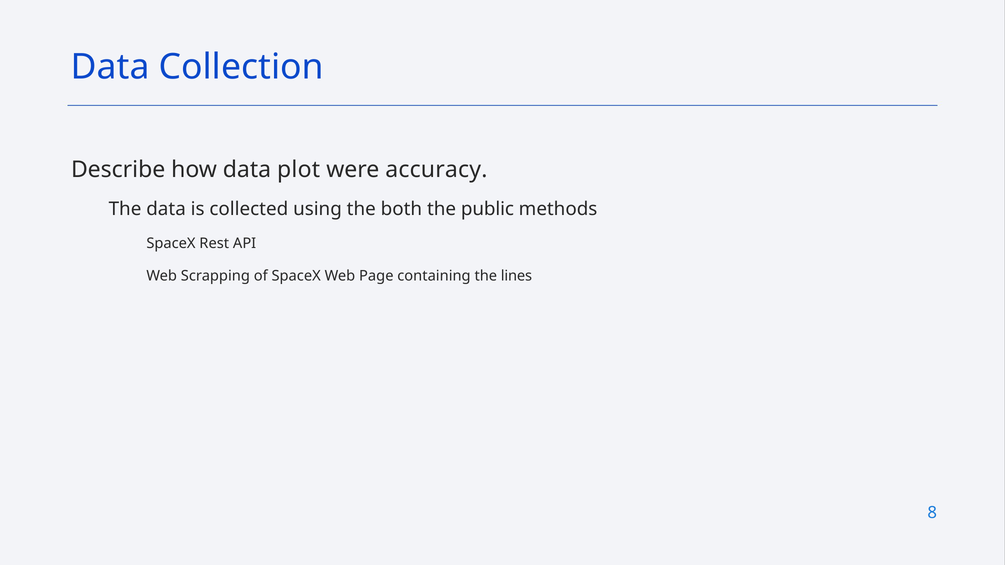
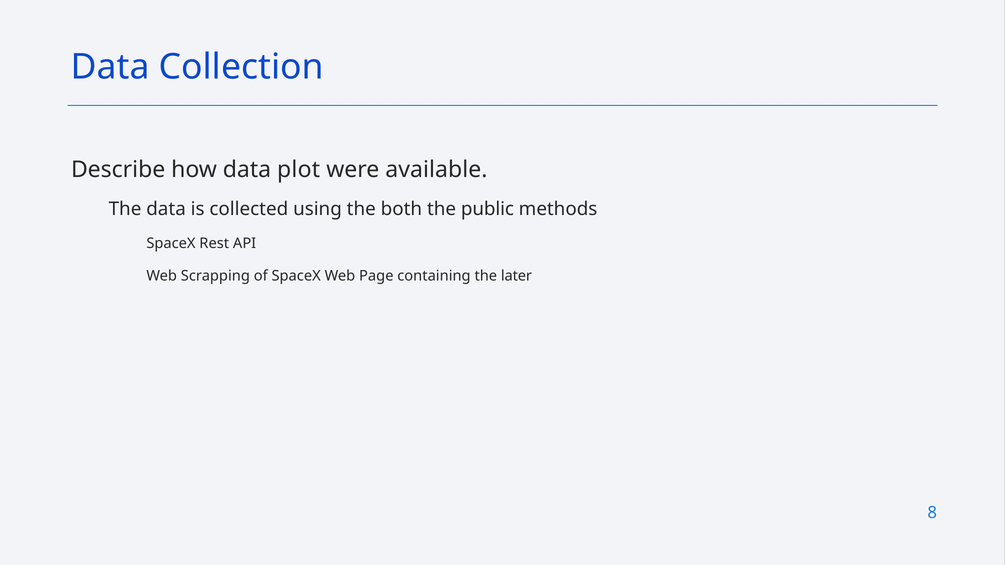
accuracy: accuracy -> available
lines: lines -> later
